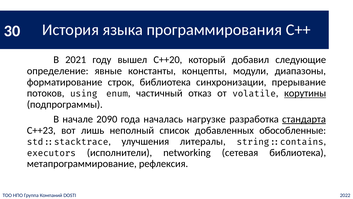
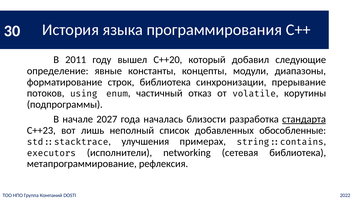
2021: 2021 -> 2011
корутины underline: present -> none
2090: 2090 -> 2027
нагрузке: нагрузке -> близости
литералы: литералы -> примерах
